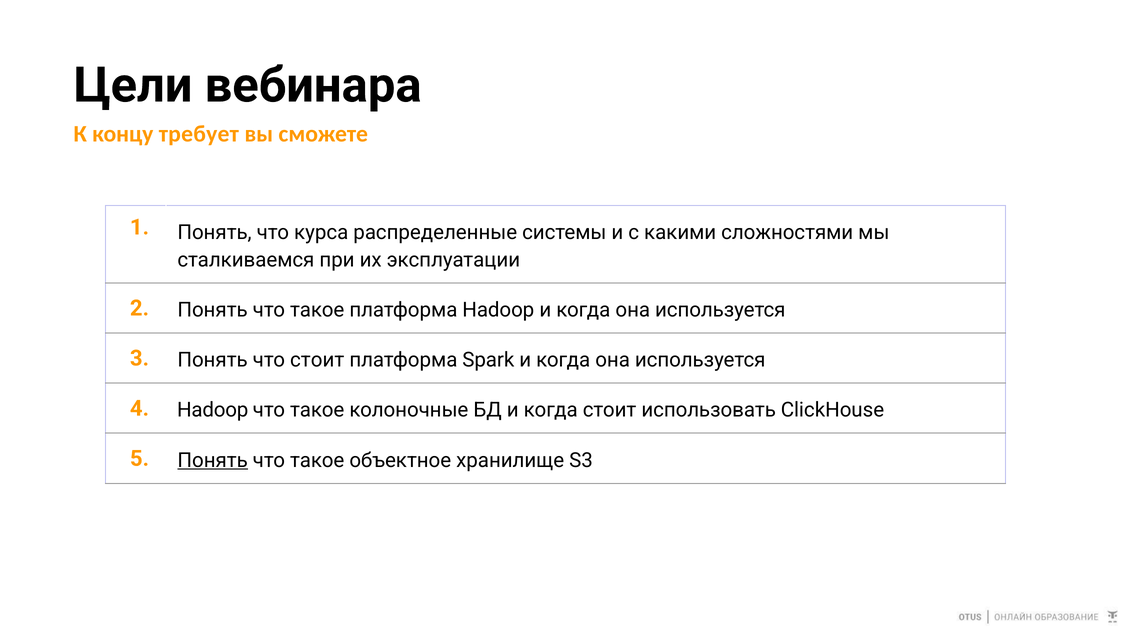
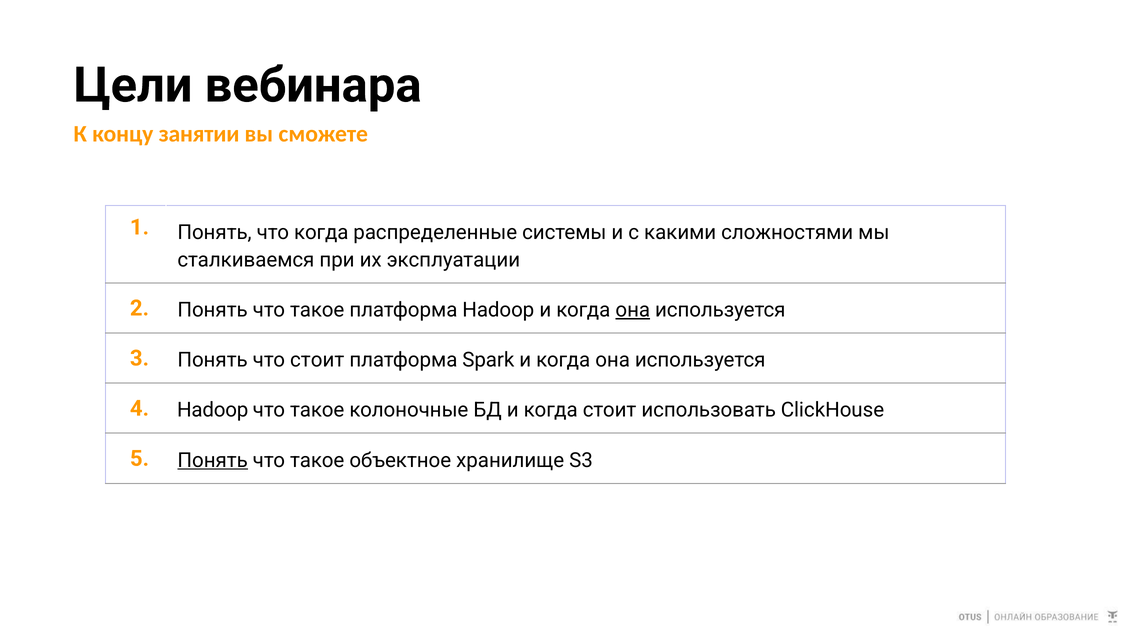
требует: требует -> занятии
что курса: курса -> когда
она at (633, 310) underline: none -> present
